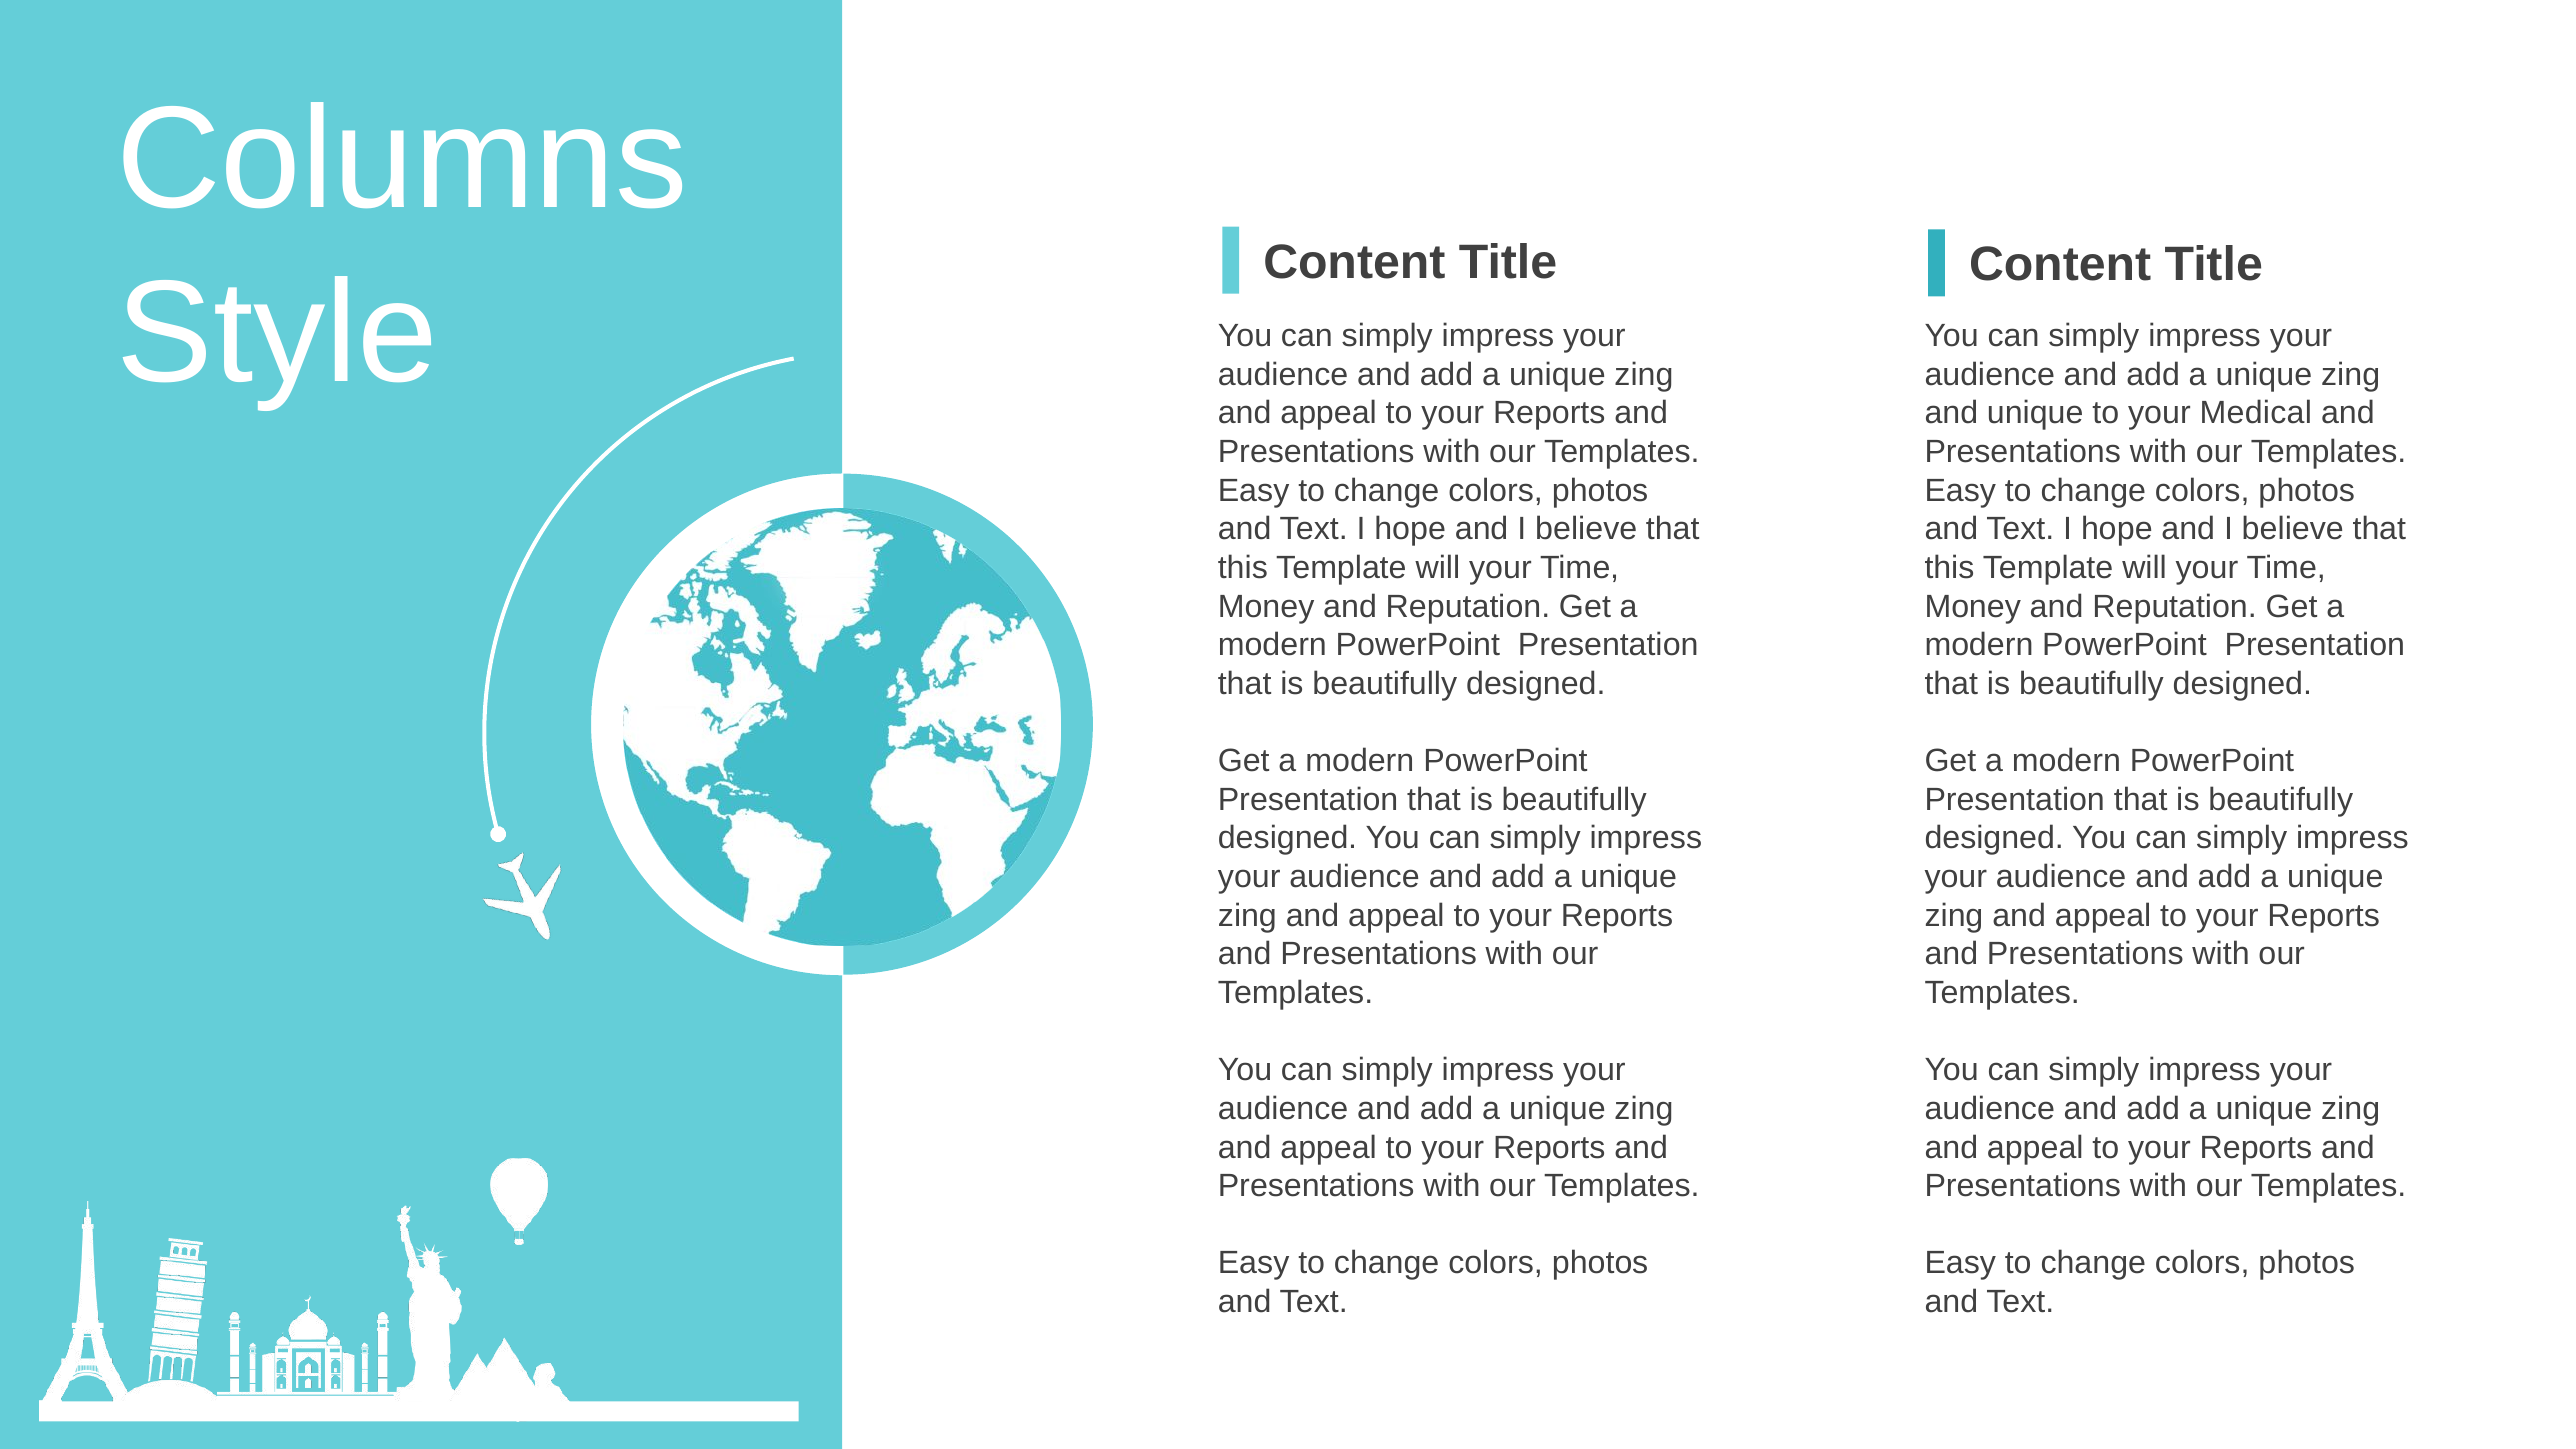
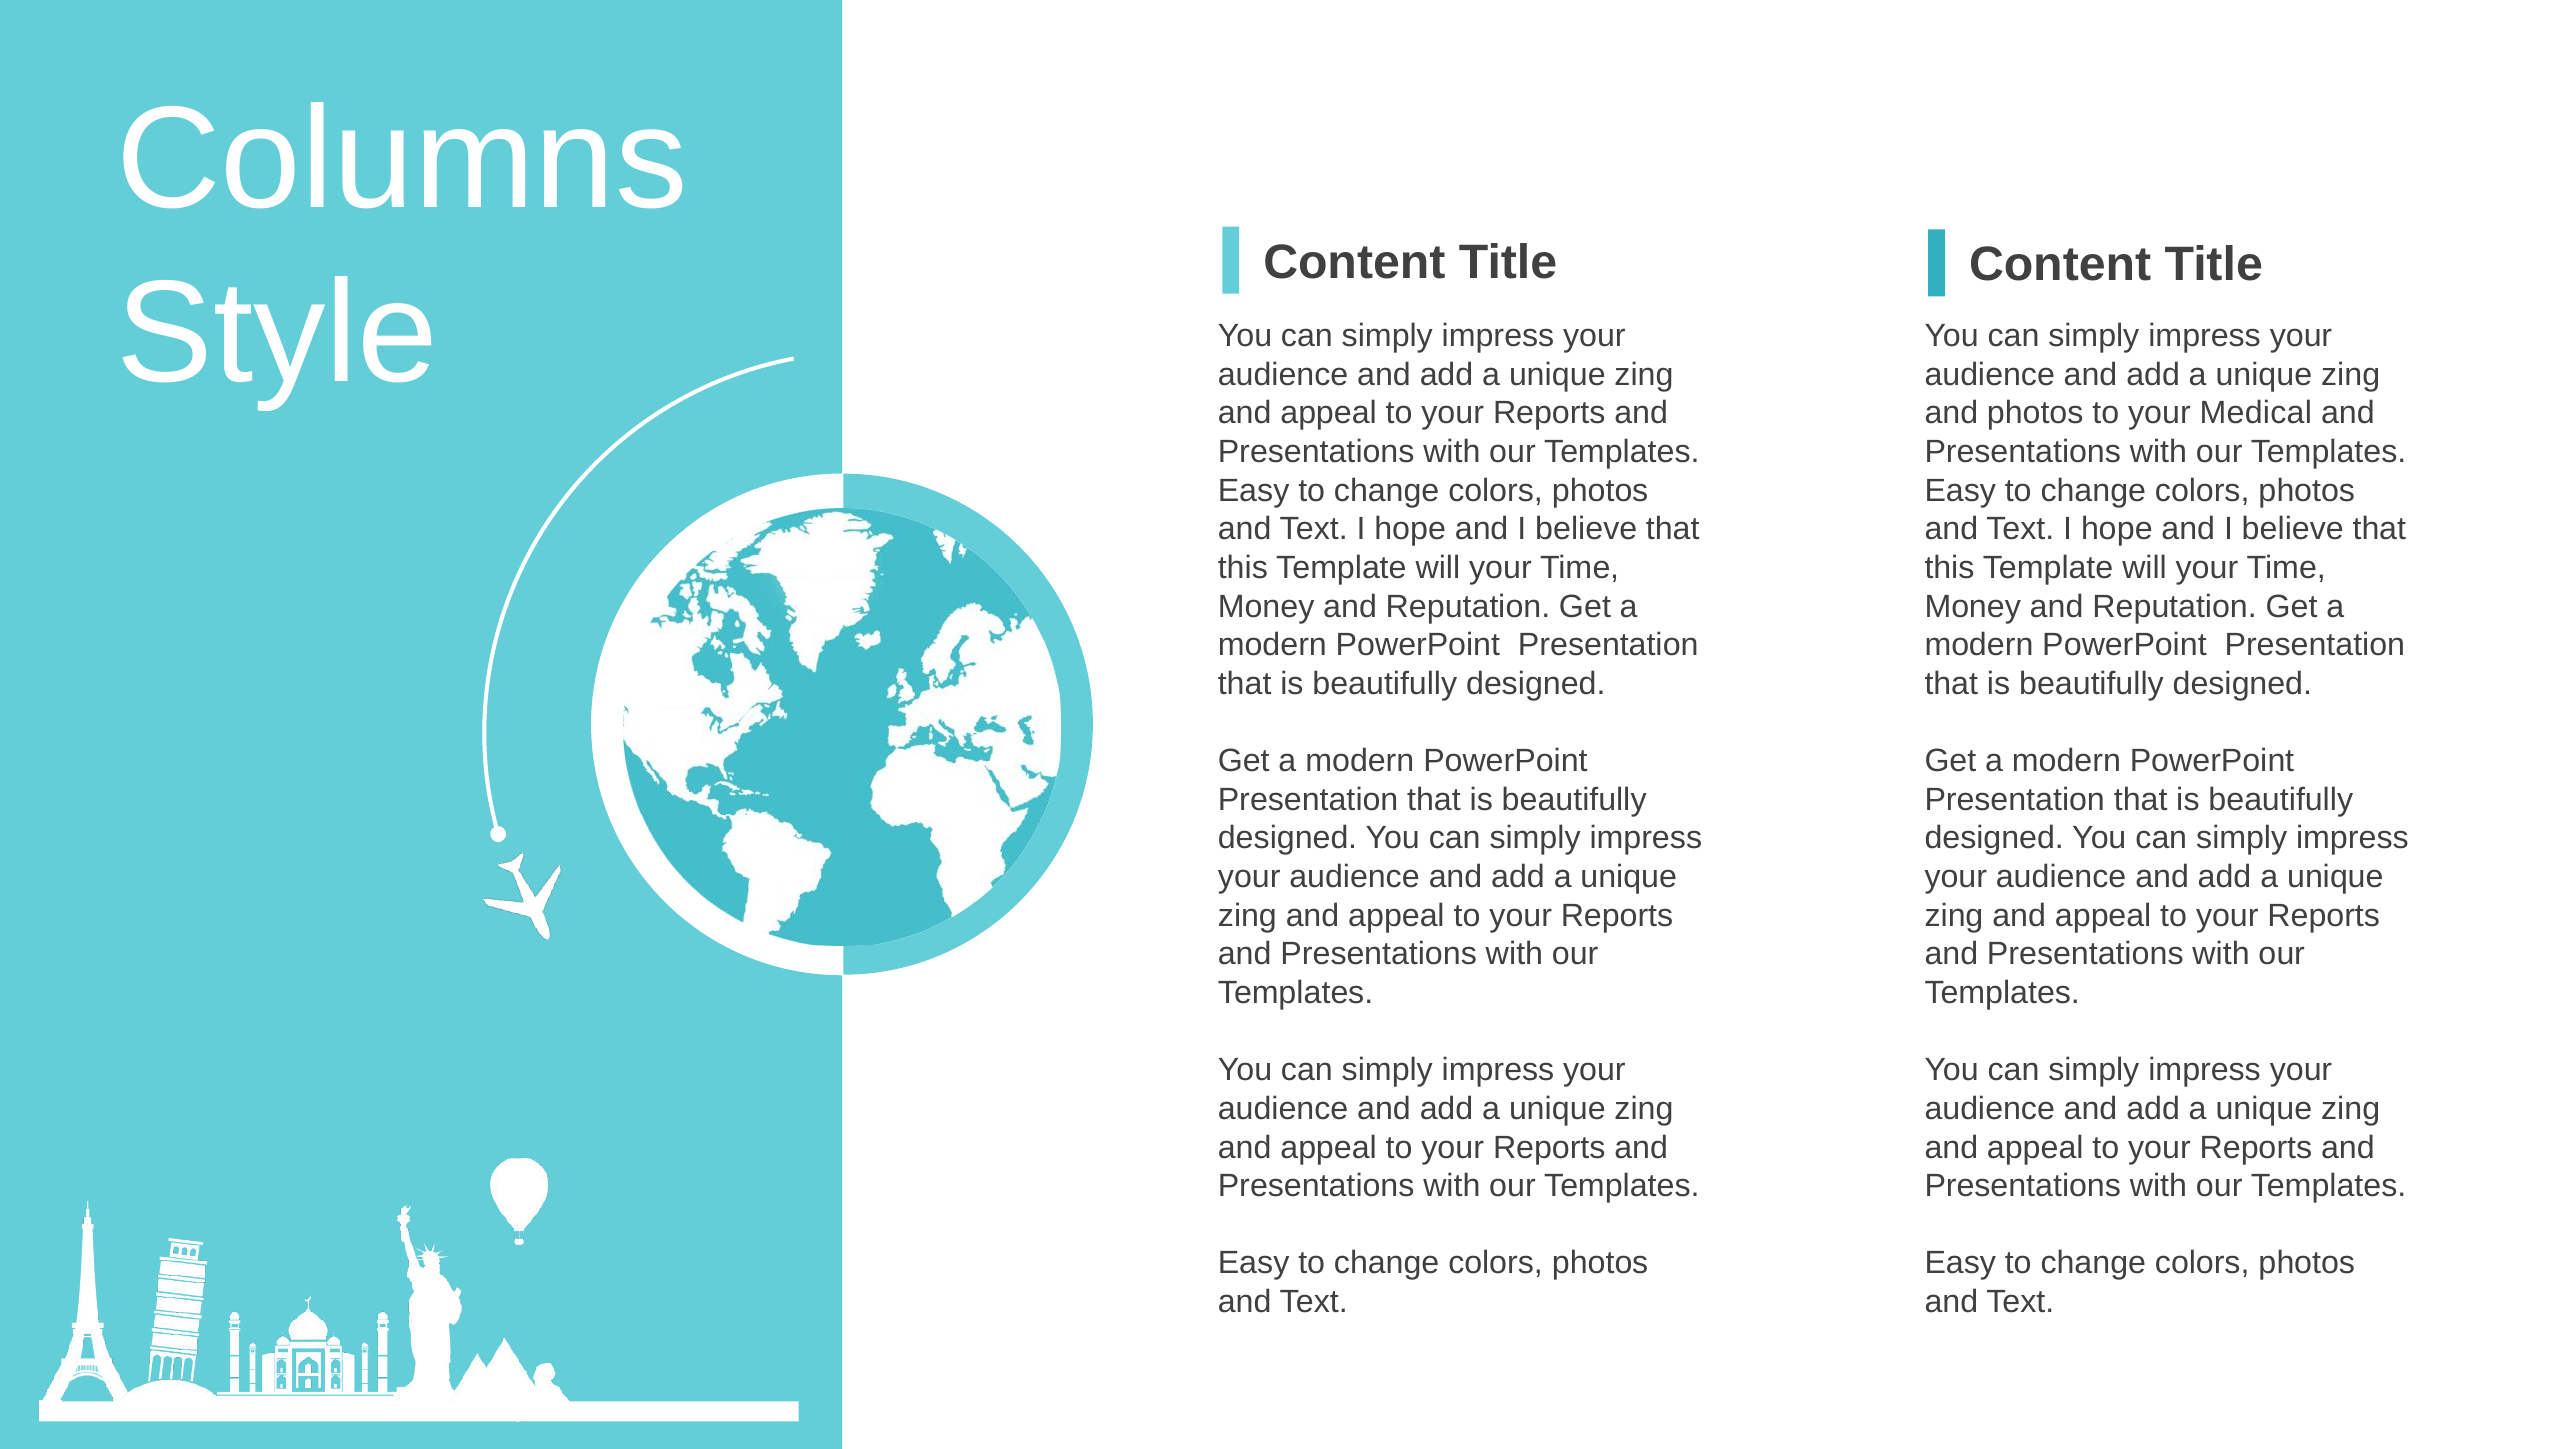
and unique: unique -> photos
